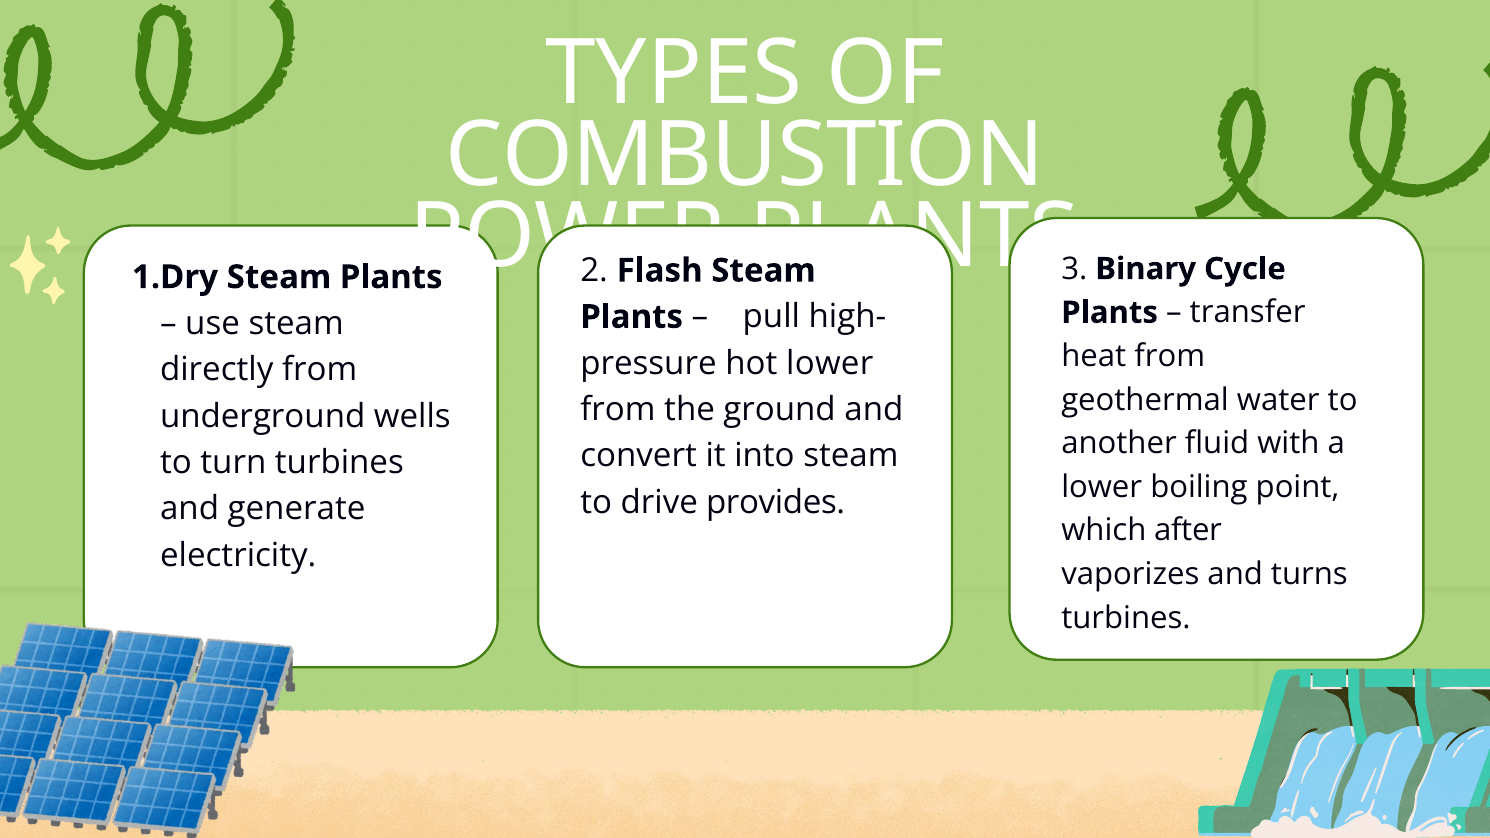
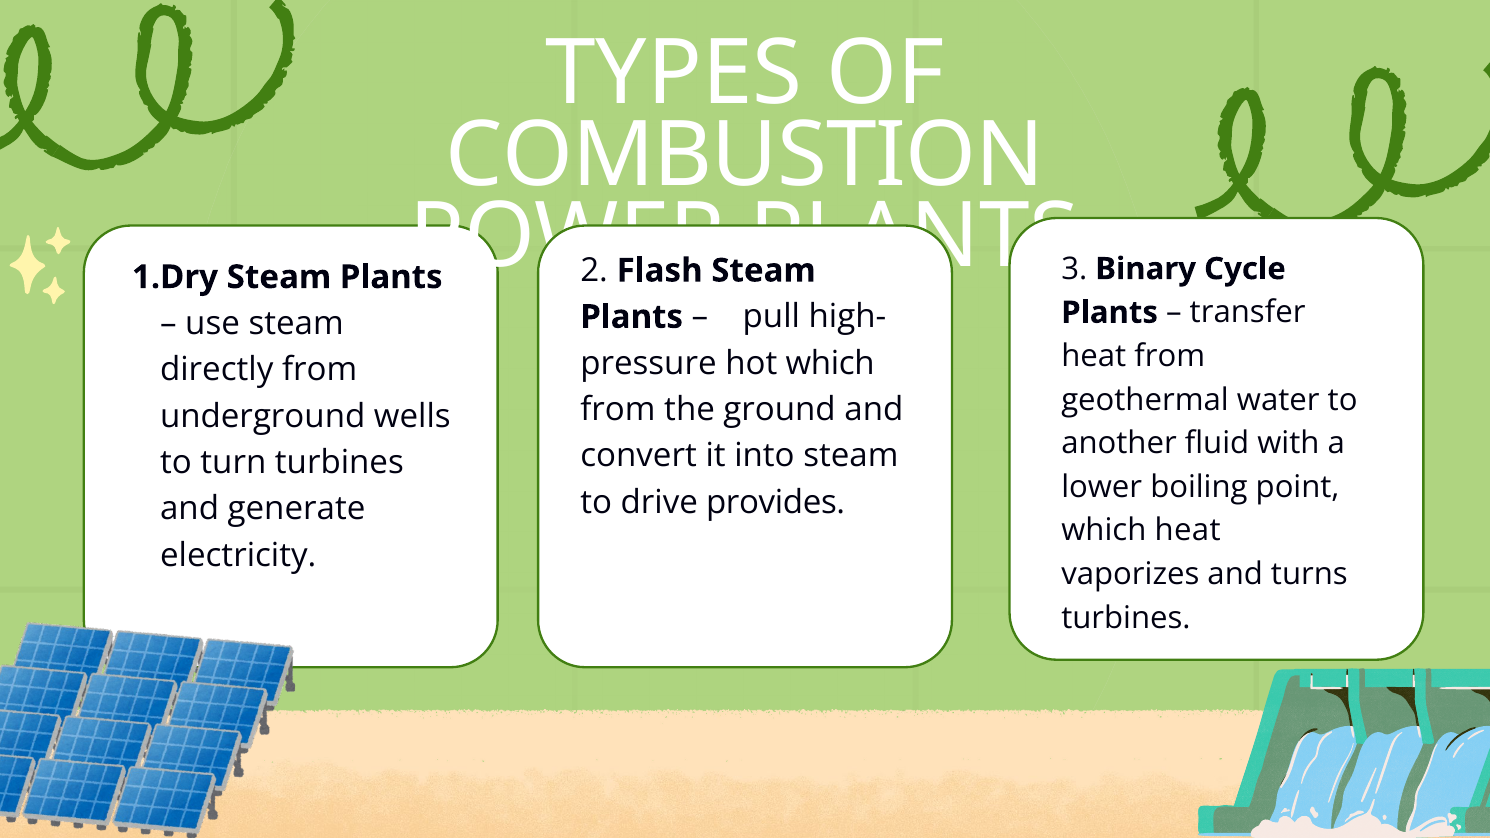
hot lower: lower -> which
which after: after -> heat
